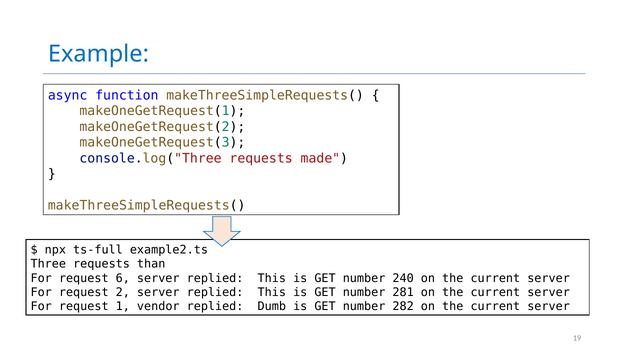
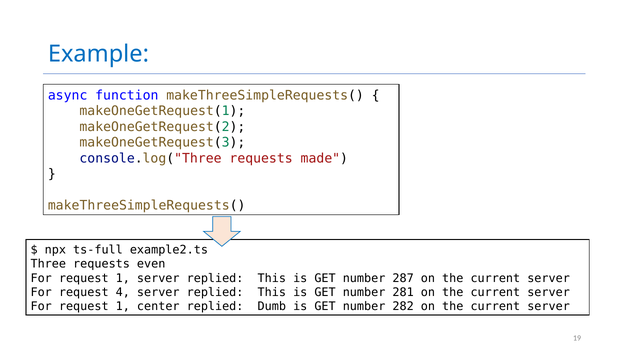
than: than -> even
6 at (123, 278): 6 -> 1
240: 240 -> 287
2: 2 -> 4
vendor: vendor -> center
